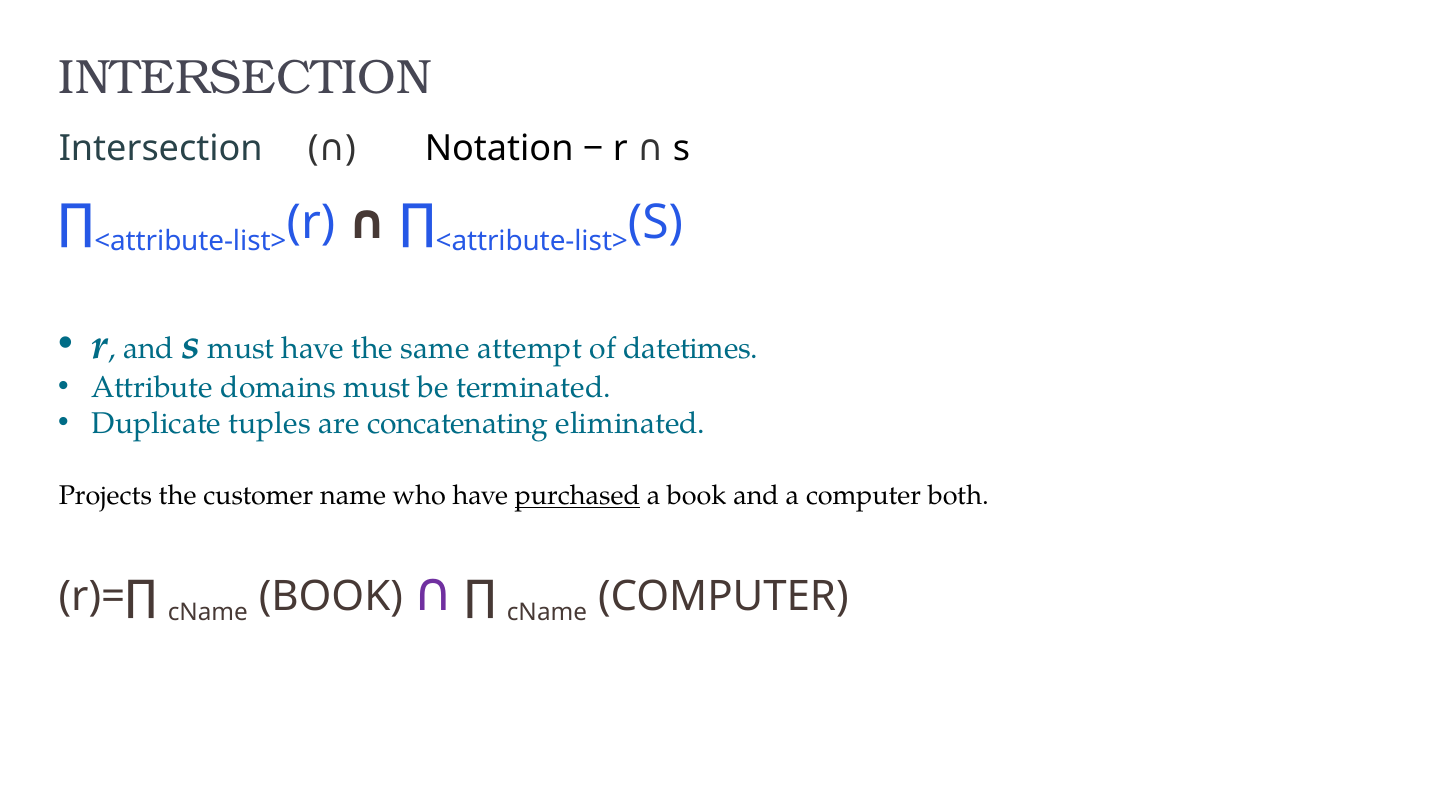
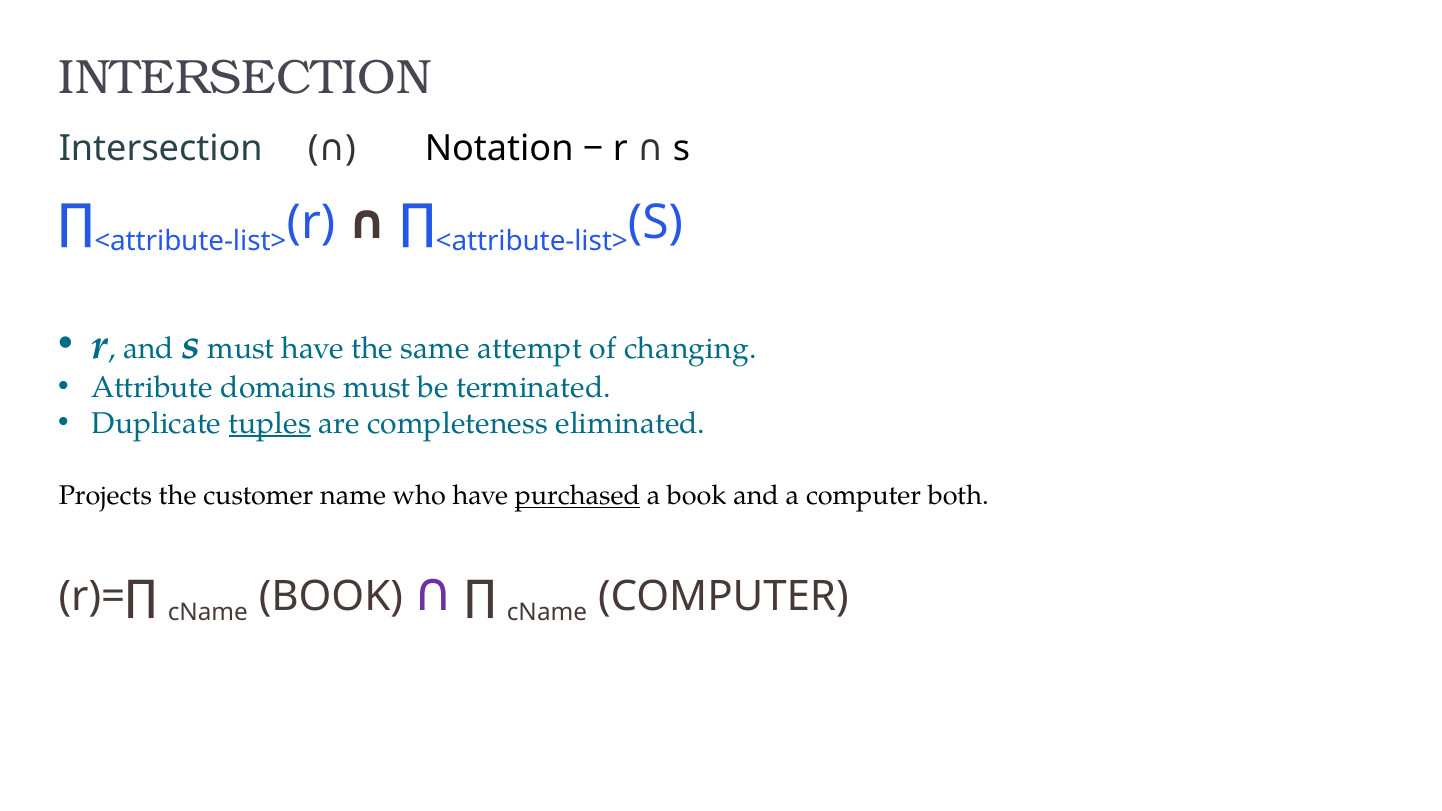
datetimes: datetimes -> changing
tuples underline: none -> present
concatenating: concatenating -> completeness
